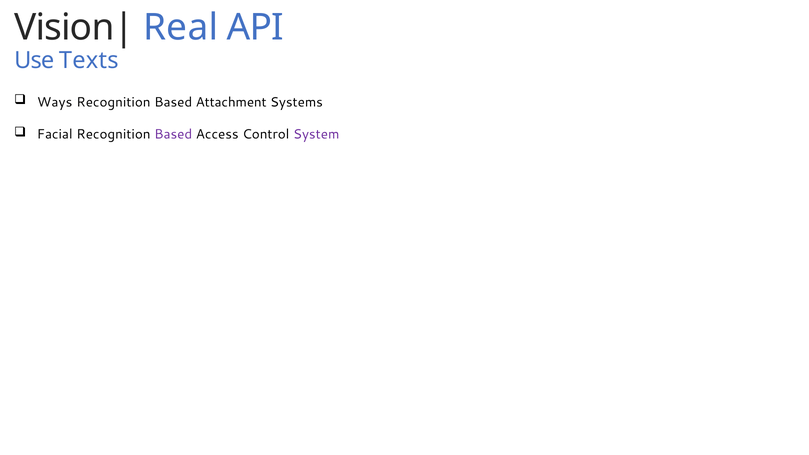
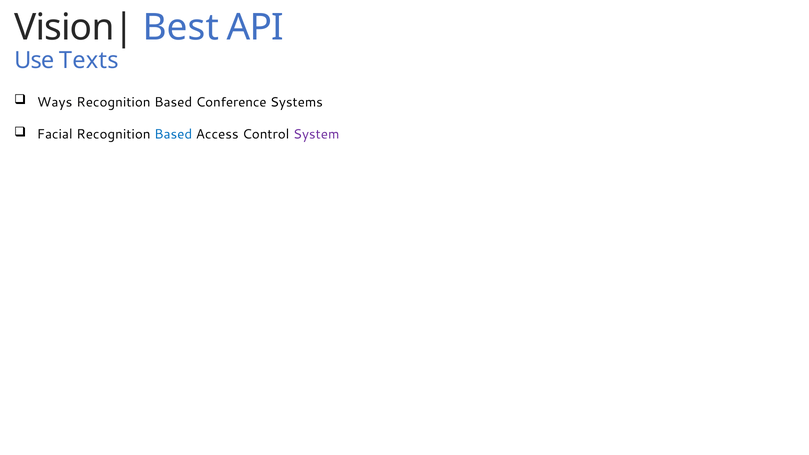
Real: Real -> Best
Attachment: Attachment -> Conference
Based at (173, 134) colour: purple -> blue
